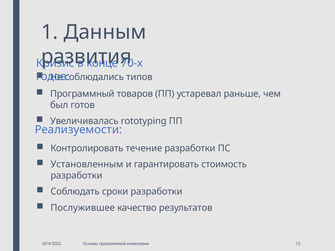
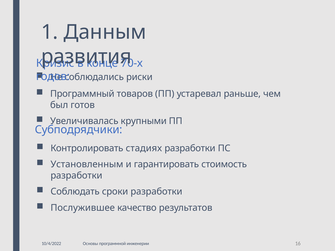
типов: типов -> риски
rototyping: rototyping -> крупными
Реализуемости: Реализуемости -> Субподрядчики
течение: течение -> стадиях
